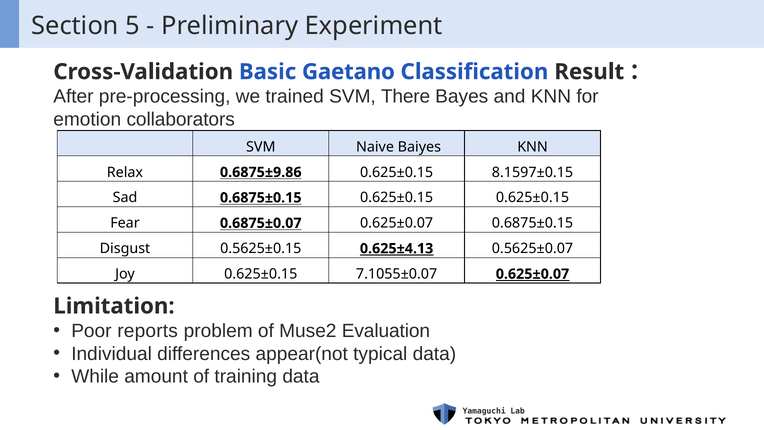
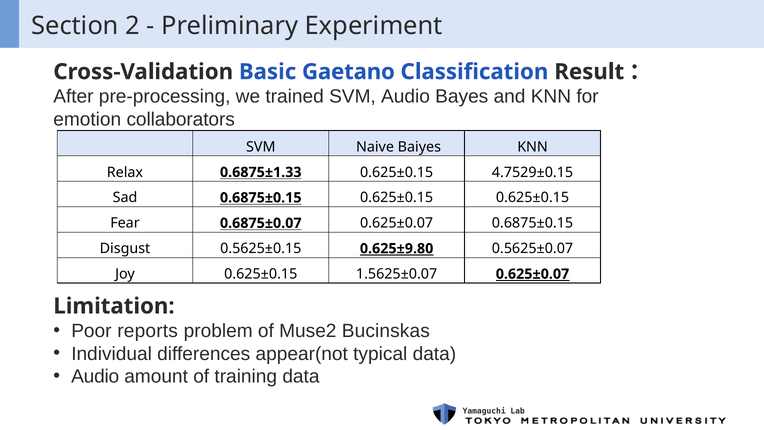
5: 5 -> 2
SVM There: There -> Audio
0.6875±9.86: 0.6875±9.86 -> 0.6875±1.33
8.1597±0.15: 8.1597±0.15 -> 4.7529±0.15
0.625±4.13: 0.625±4.13 -> 0.625±9.80
7.1055±0.07: 7.1055±0.07 -> 1.5625±0.07
Evaluation: Evaluation -> Bucinskas
While at (95, 376): While -> Audio
